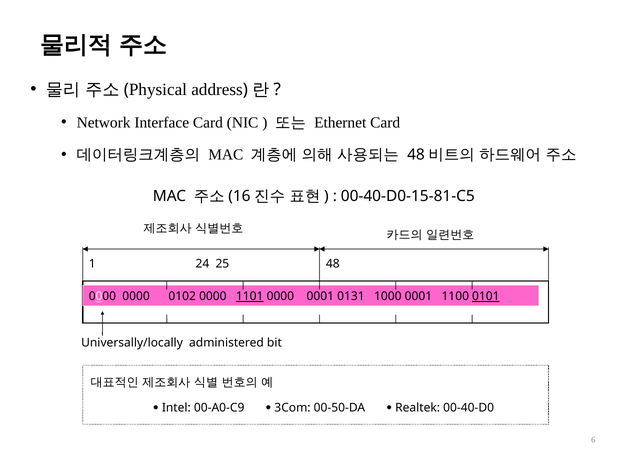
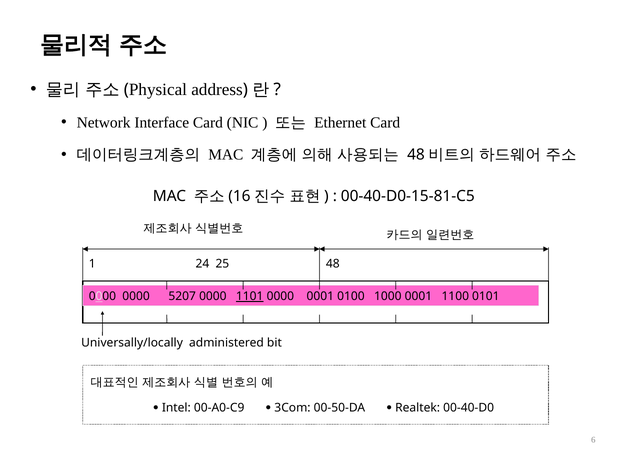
0102: 0102 -> 5207
0131: 0131 -> 0100
0101 underline: present -> none
